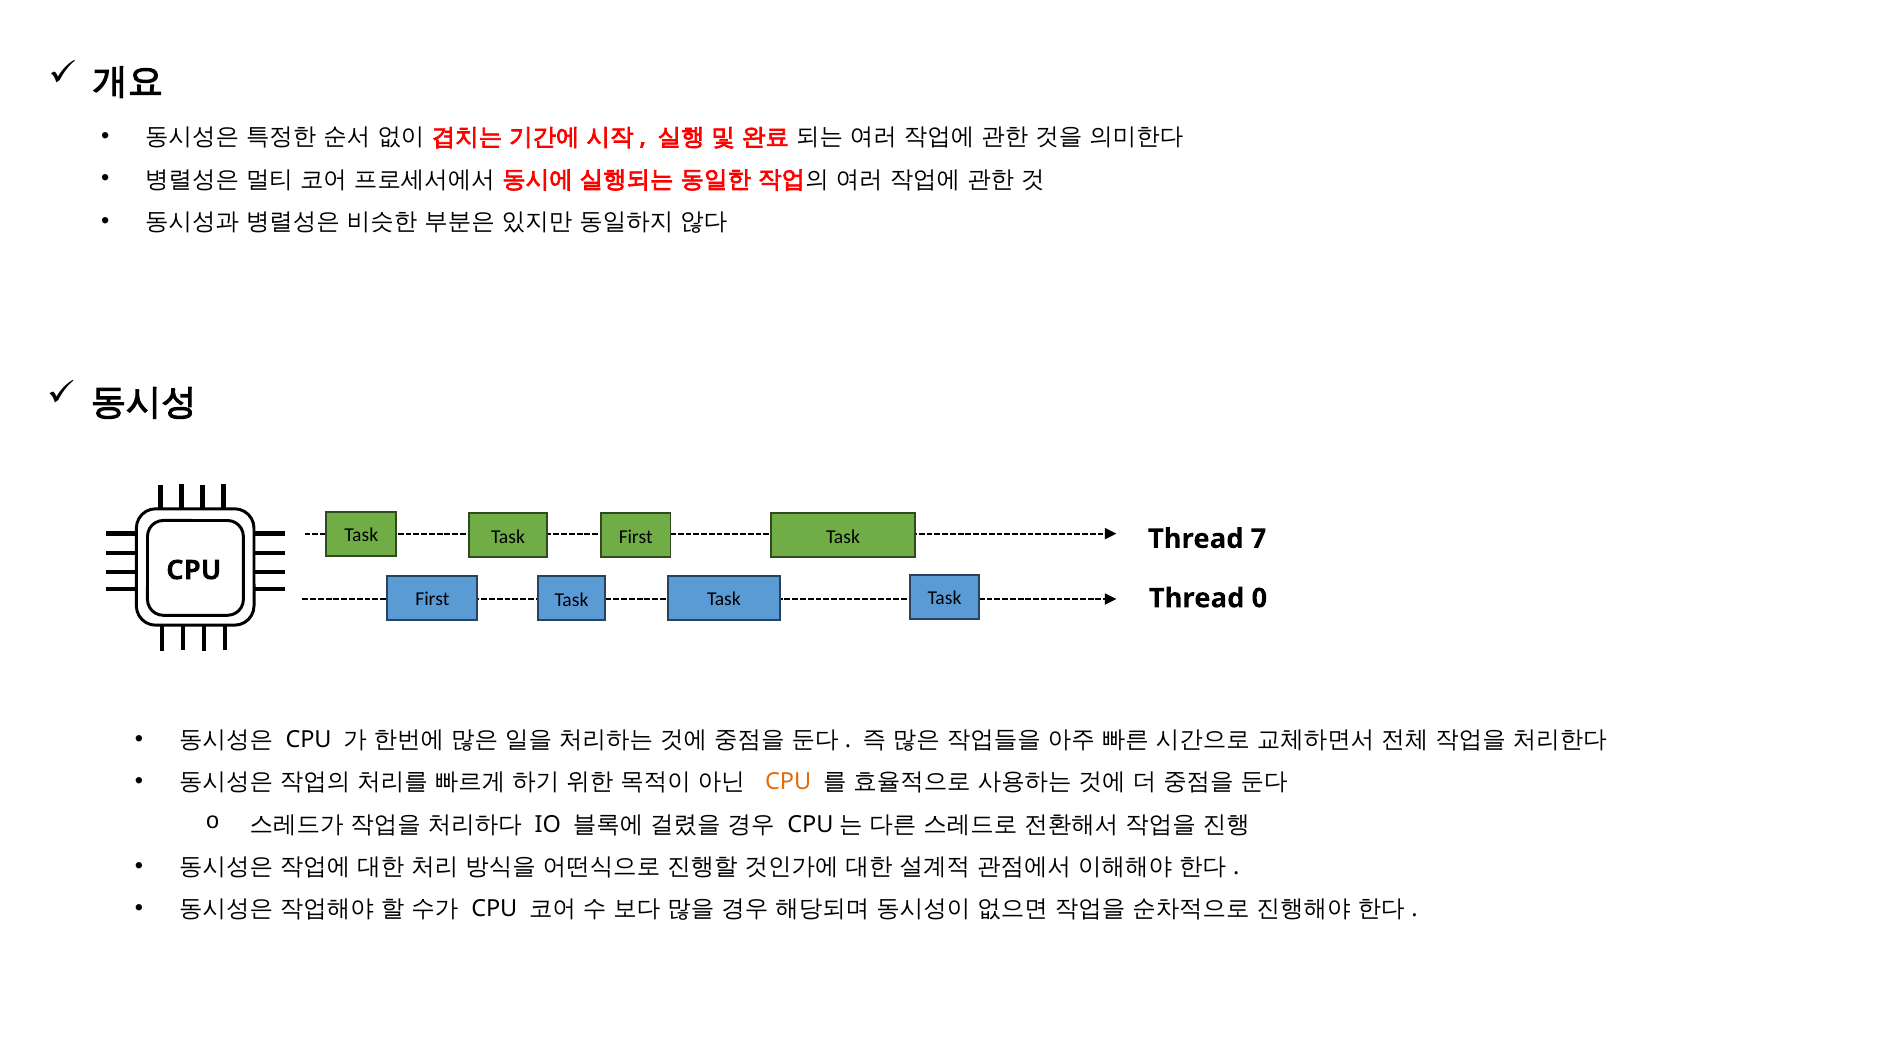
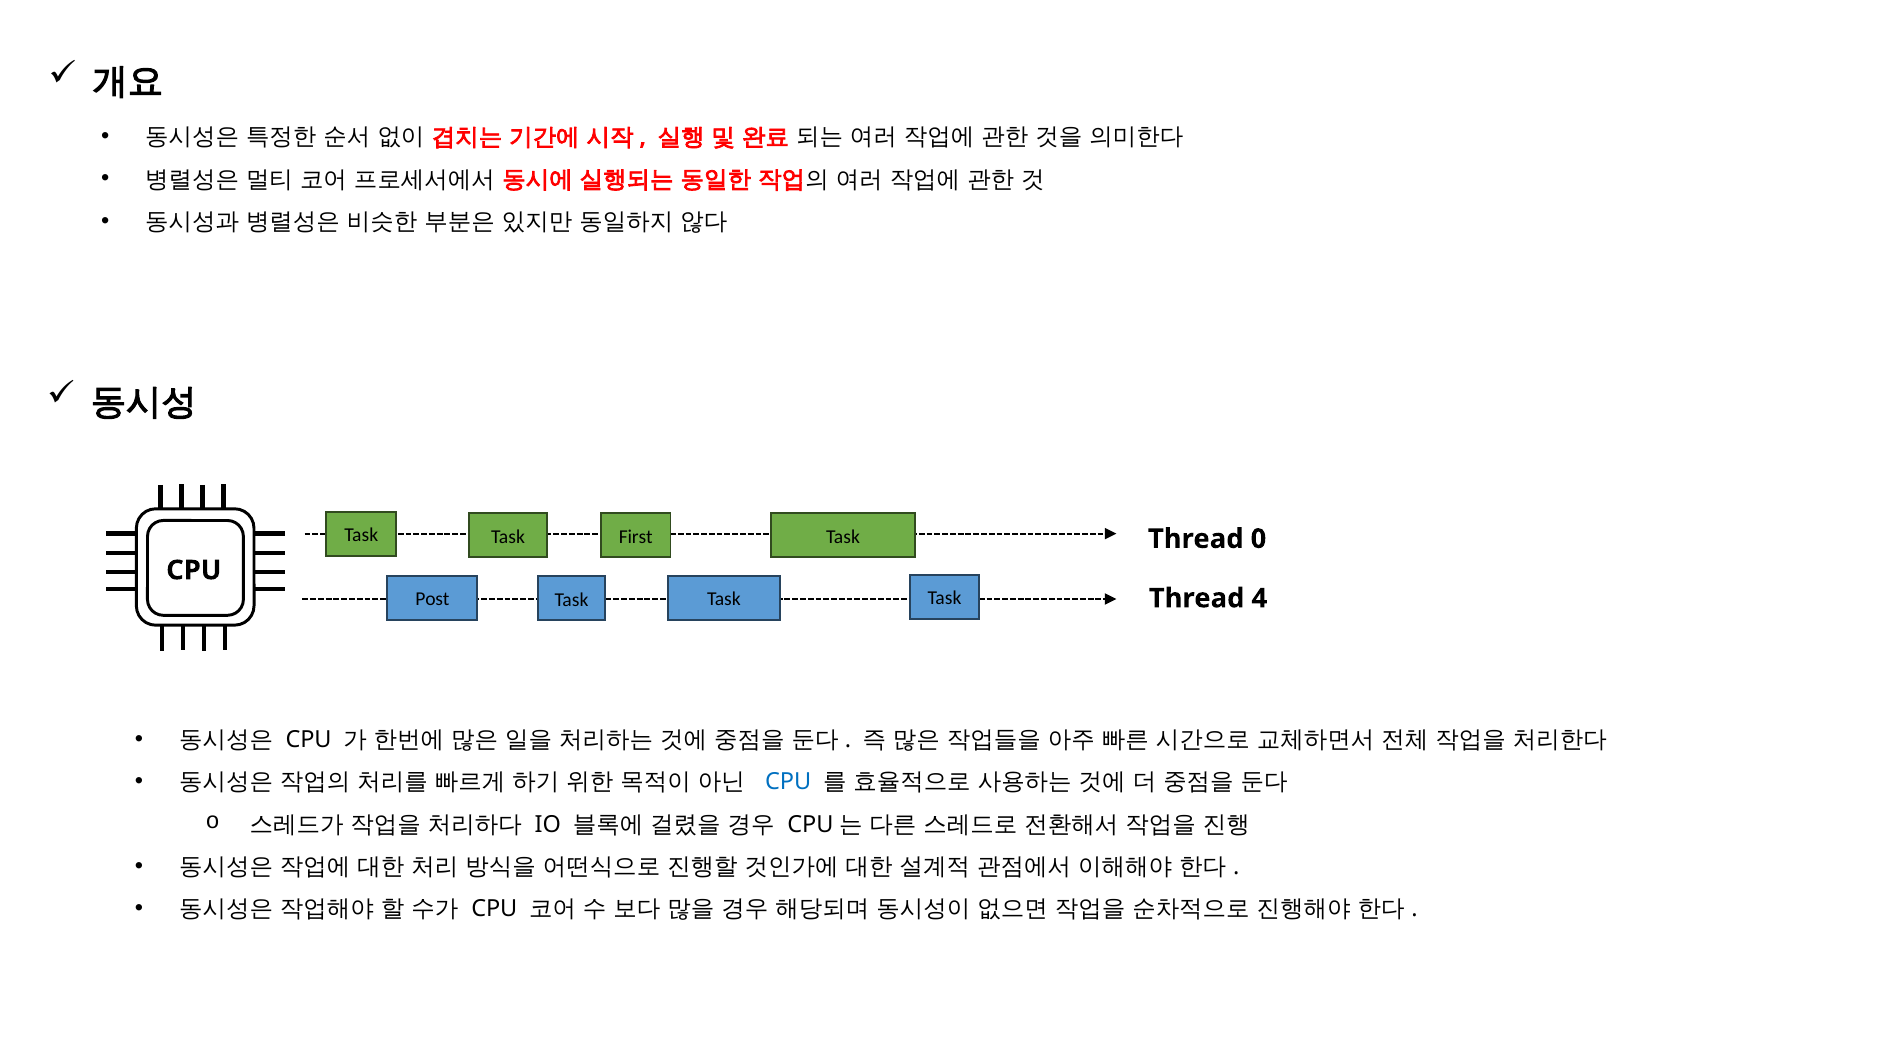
7: 7 -> 0
First at (432, 599): First -> Post
0: 0 -> 4
CPU at (788, 782) colour: orange -> blue
